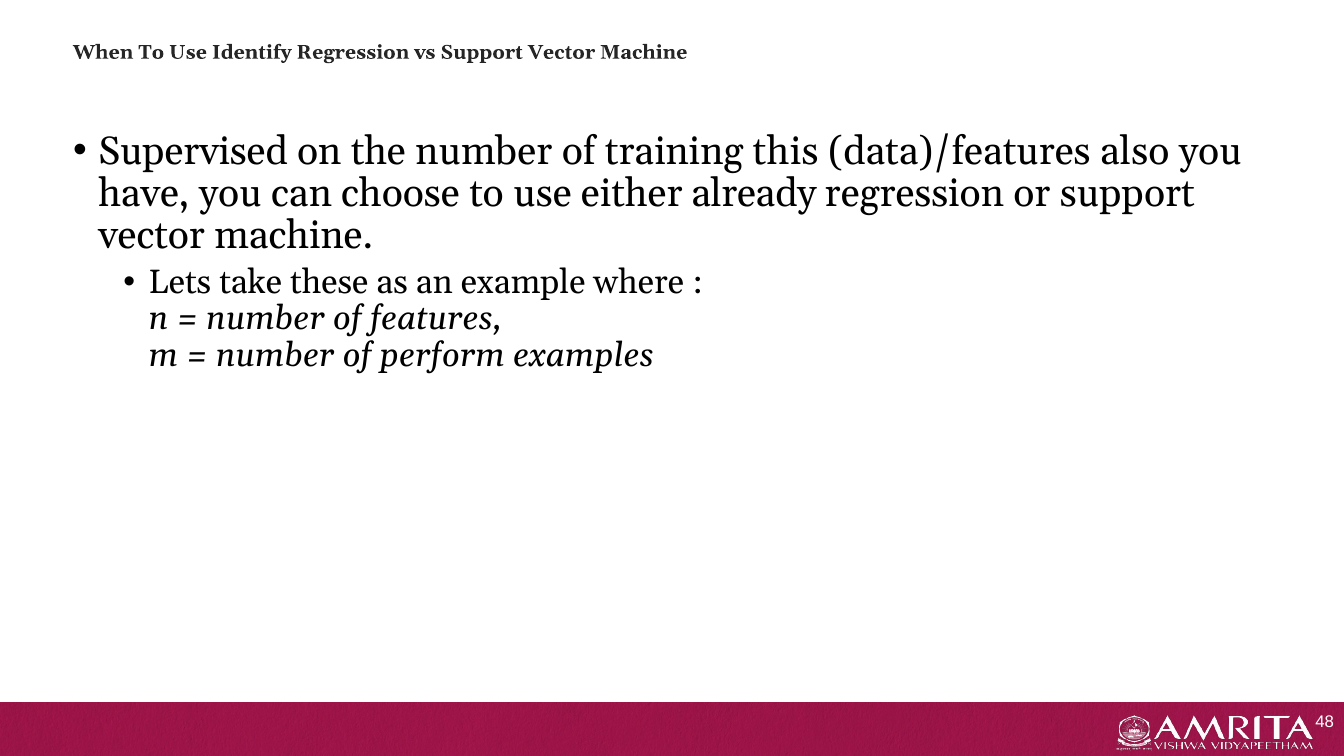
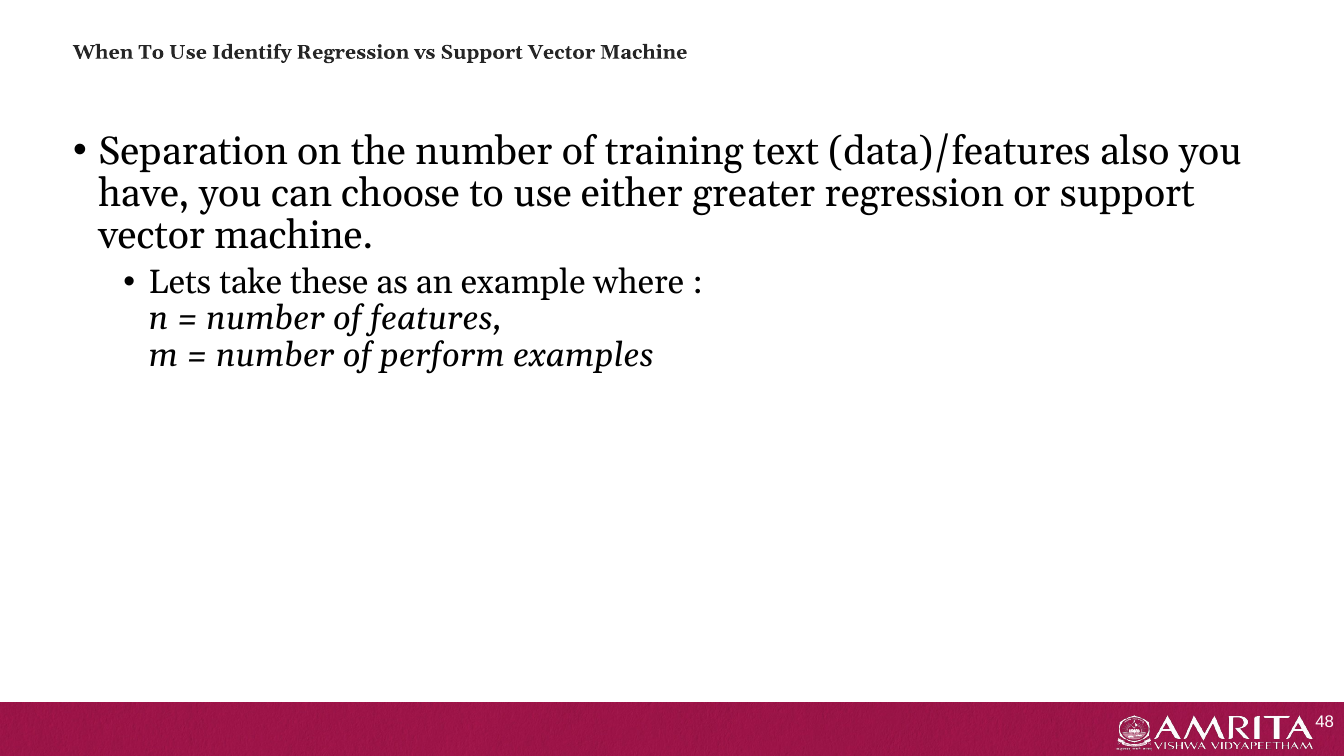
Supervised: Supervised -> Separation
this: this -> text
already: already -> greater
